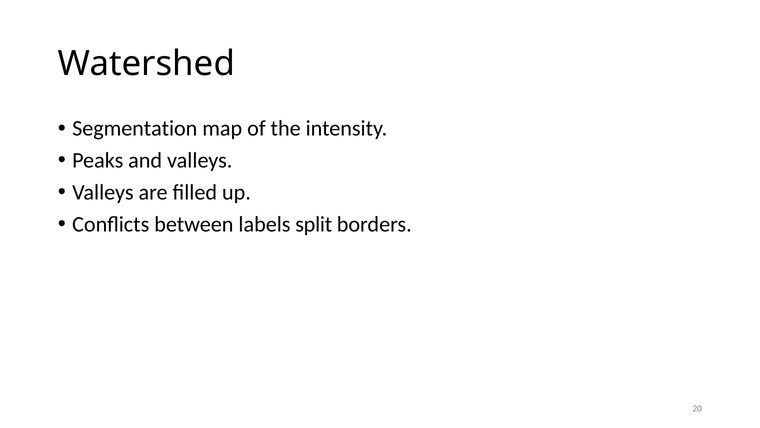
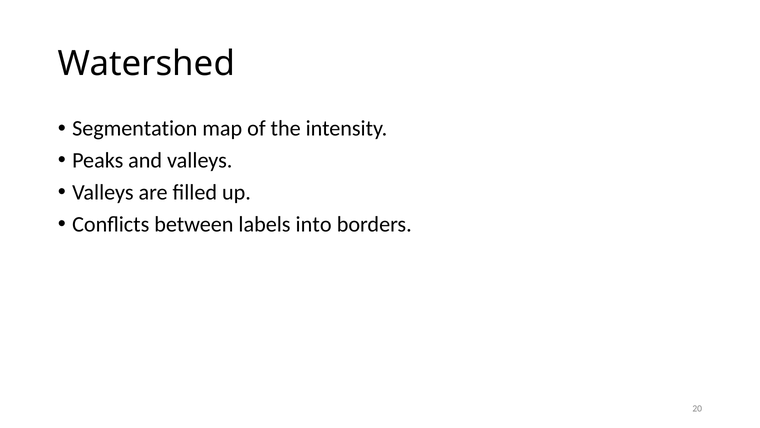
split: split -> into
